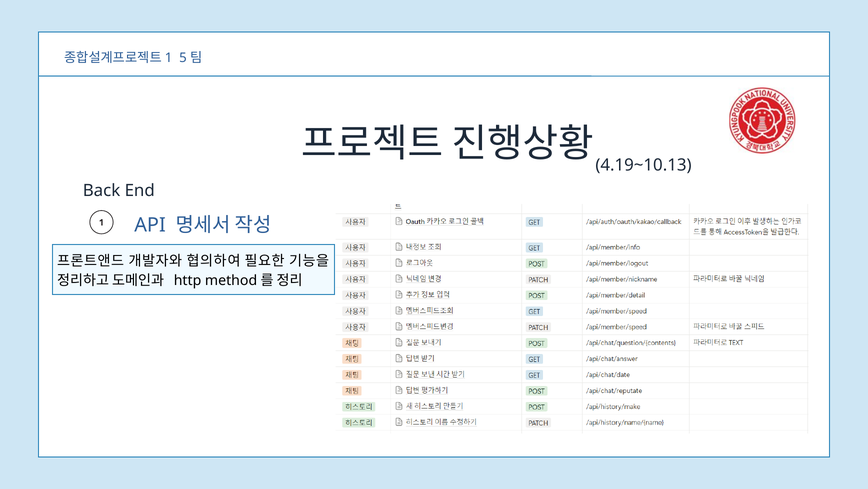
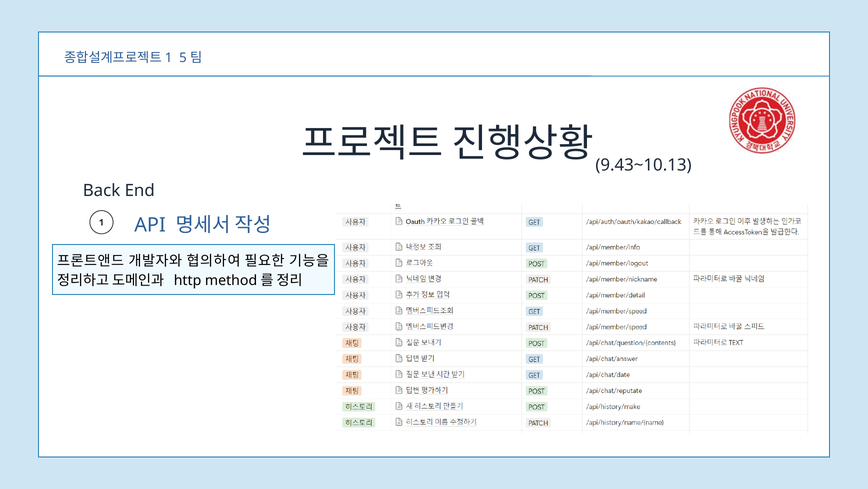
4.19~10.13: 4.19~10.13 -> 9.43~10.13
